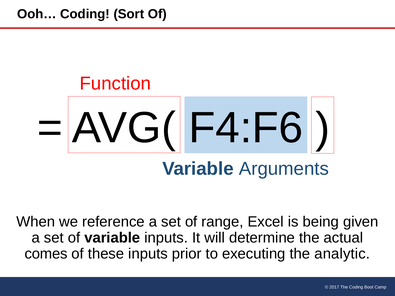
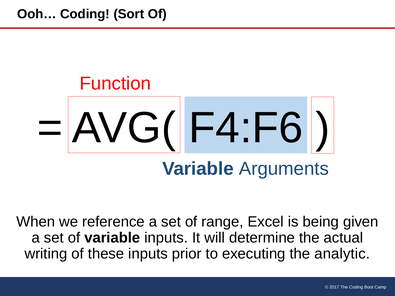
comes: comes -> writing
